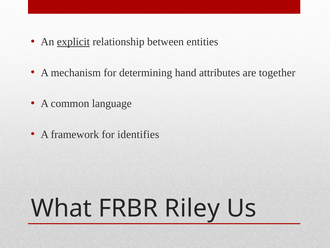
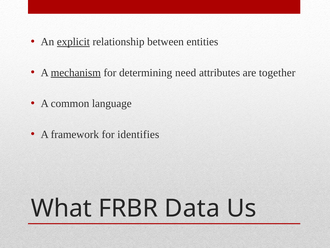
mechanism underline: none -> present
hand: hand -> need
Riley: Riley -> Data
